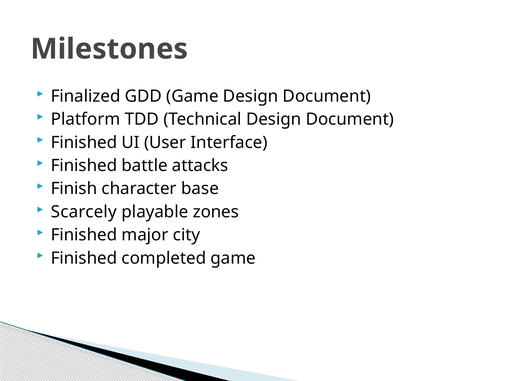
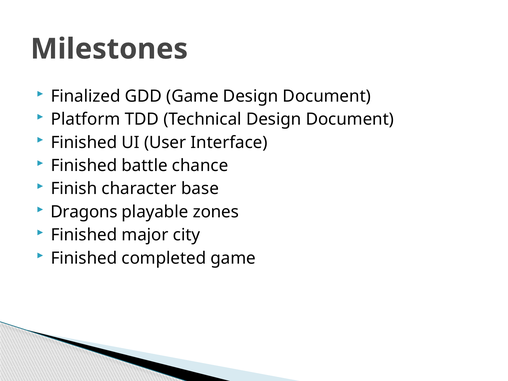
attacks: attacks -> chance
Scarcely: Scarcely -> Dragons
